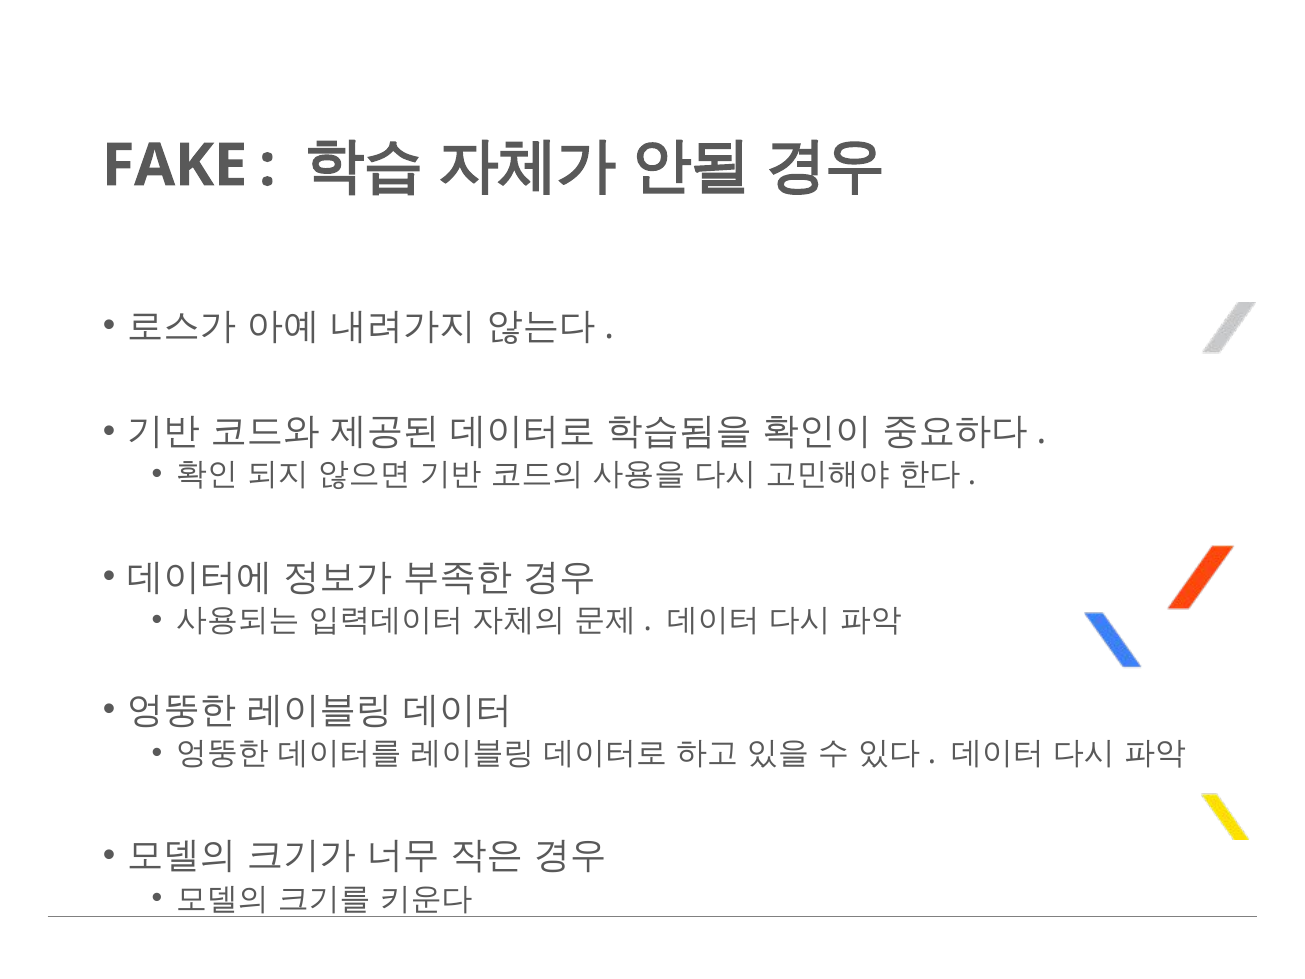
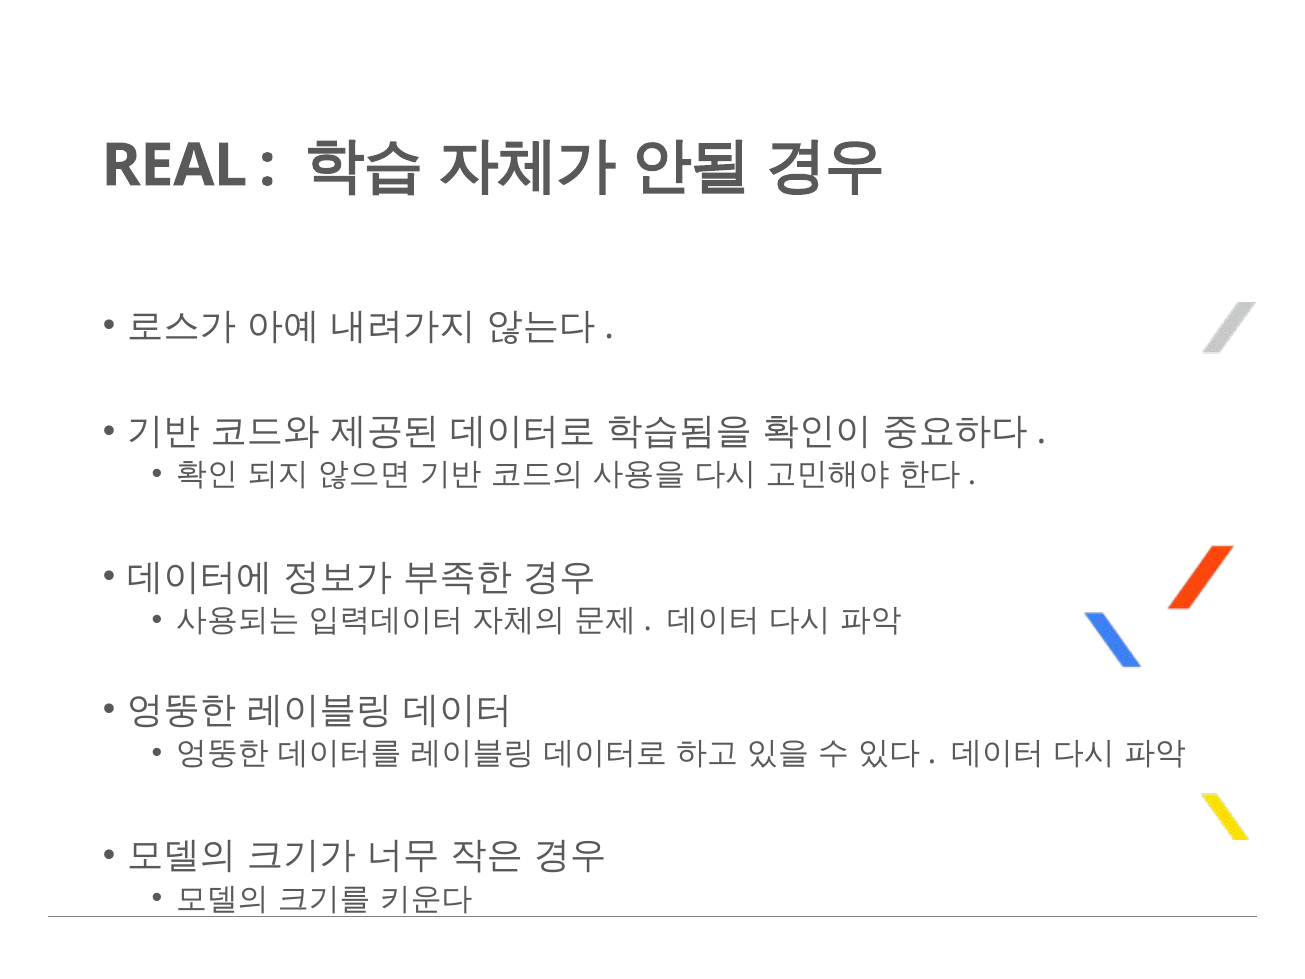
FAKE: FAKE -> REAL
